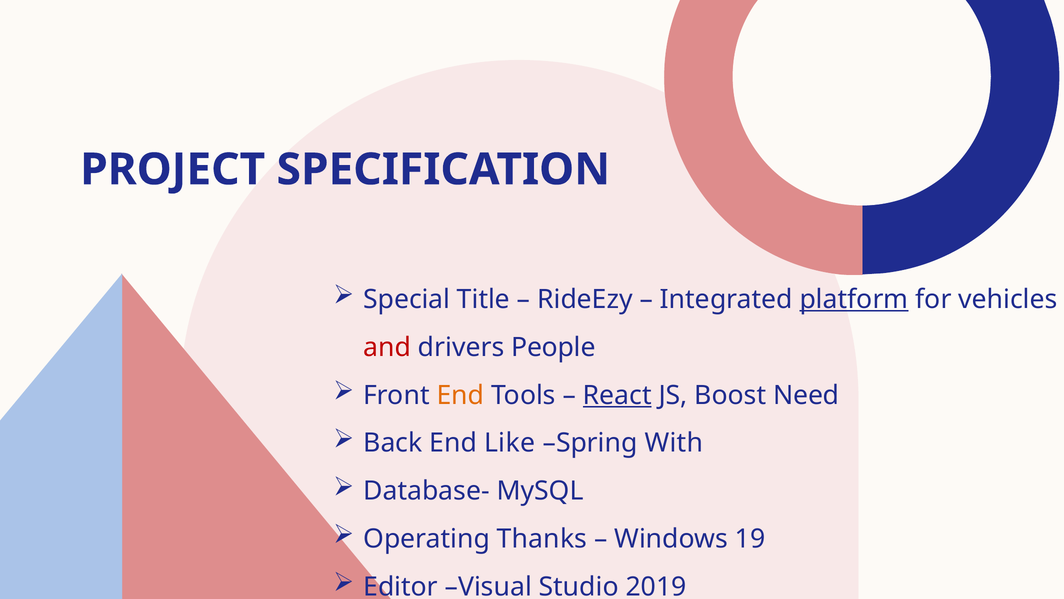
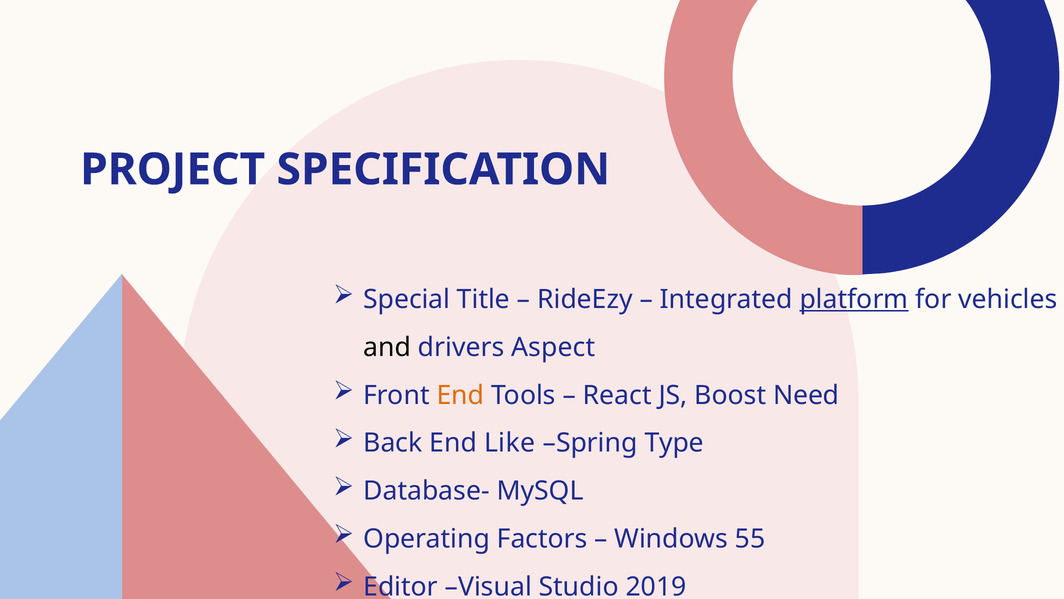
and colour: red -> black
People: People -> Aspect
React underline: present -> none
With: With -> Type
Thanks: Thanks -> Factors
19: 19 -> 55
